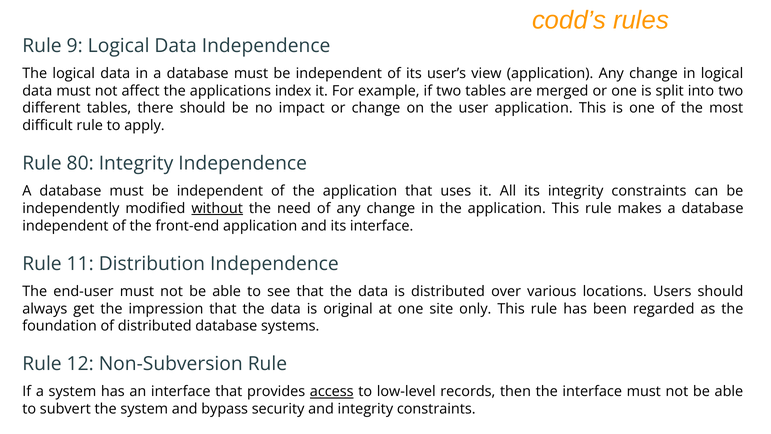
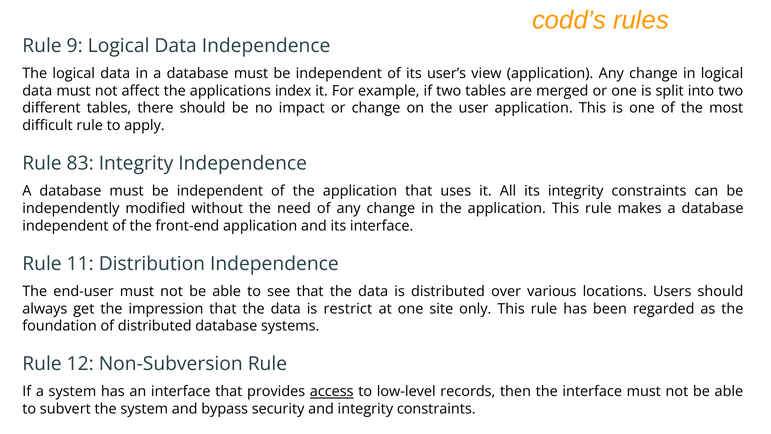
80: 80 -> 83
without underline: present -> none
original: original -> restrict
